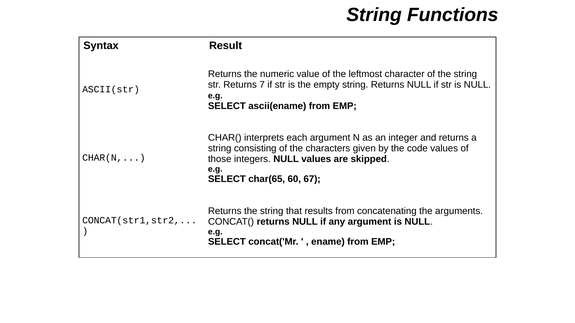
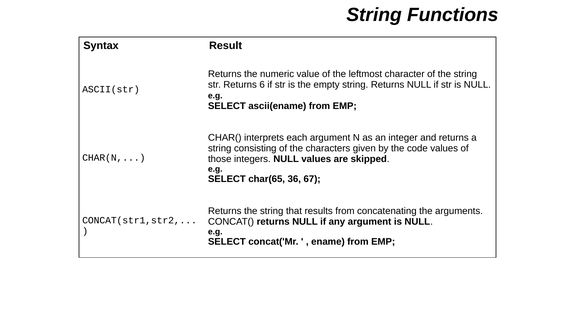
7: 7 -> 6
60: 60 -> 36
